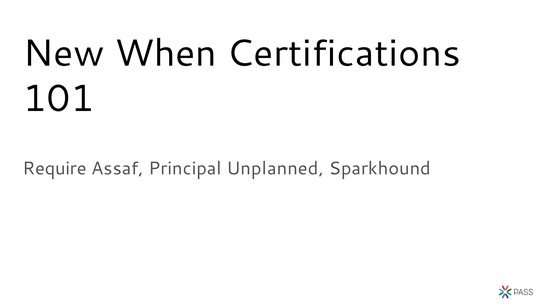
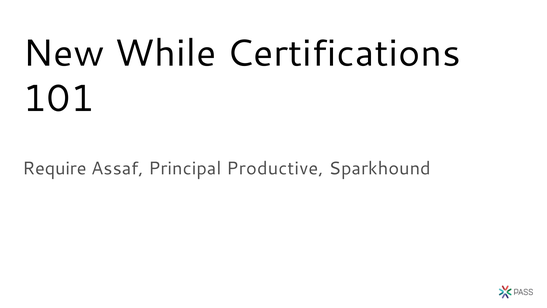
When: When -> While
Unplanned: Unplanned -> Productive
